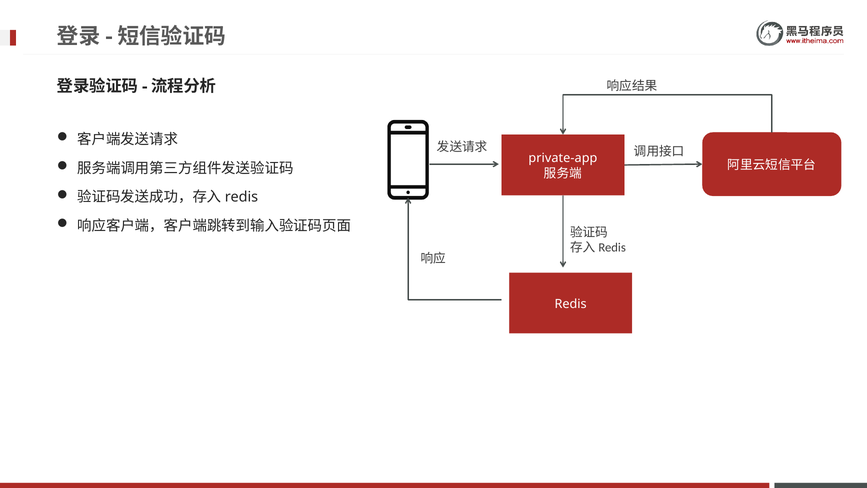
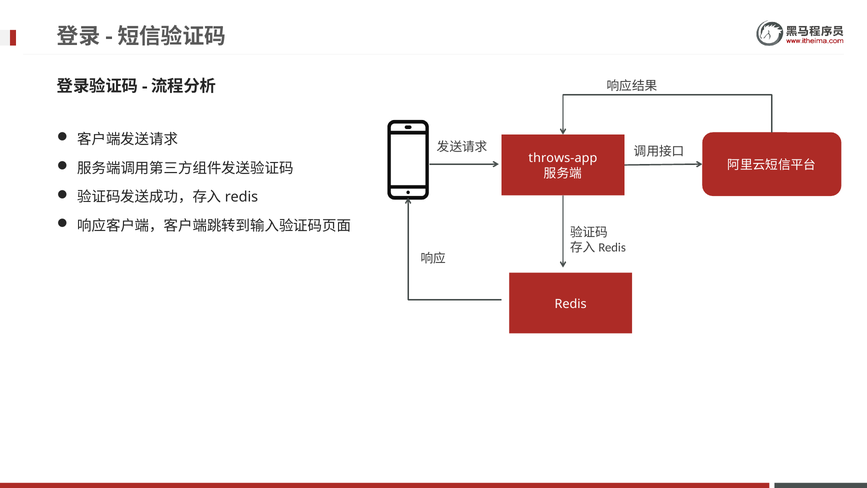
private-app: private-app -> throws-app
